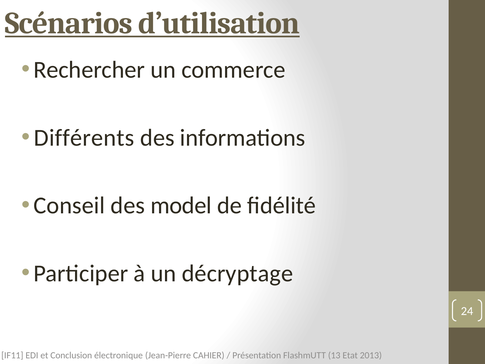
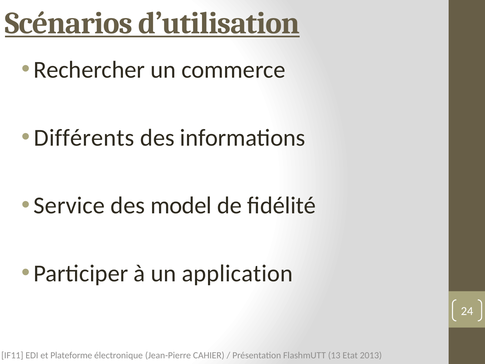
Conseil: Conseil -> Service
décryptage: décryptage -> application
Conclusion: Conclusion -> Plateforme
